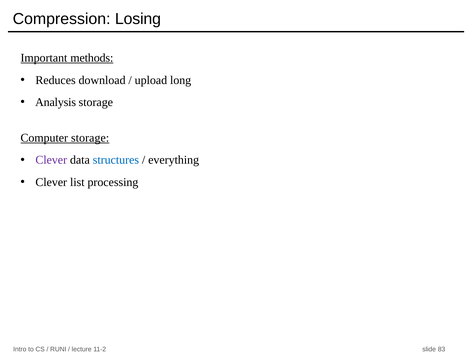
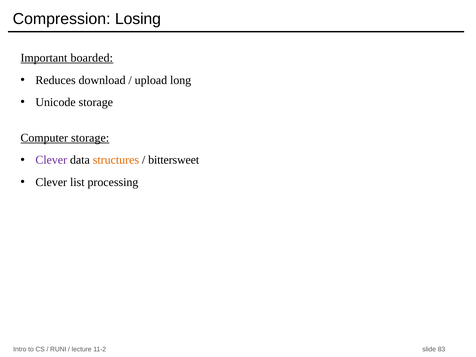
methods: methods -> boarded
Analysis: Analysis -> Unicode
structures colour: blue -> orange
everything: everything -> bittersweet
